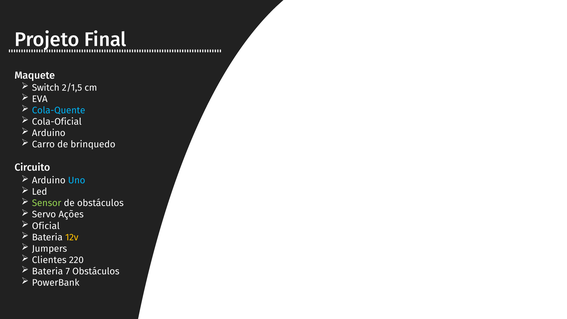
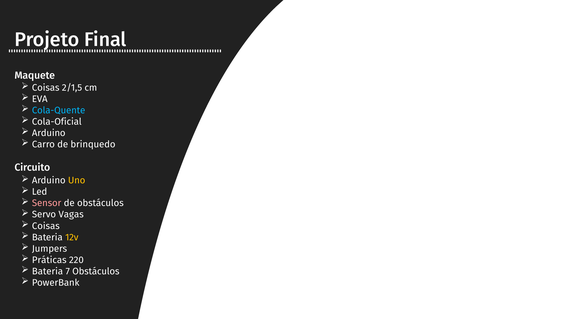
Switch at (46, 88): Switch -> Coisas
Uno colour: light blue -> yellow
Sensor colour: light green -> pink
Ações: Ações -> Vagas
Oficial at (46, 226): Oficial -> Coisas
Clientes: Clientes -> Práticas
